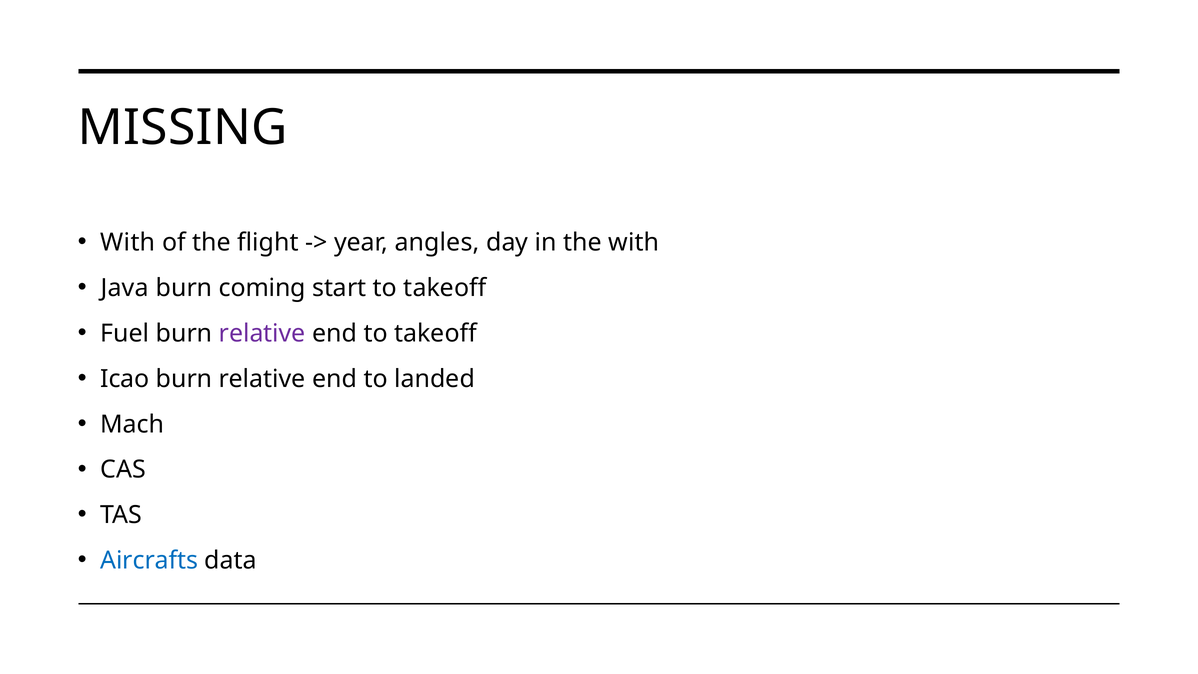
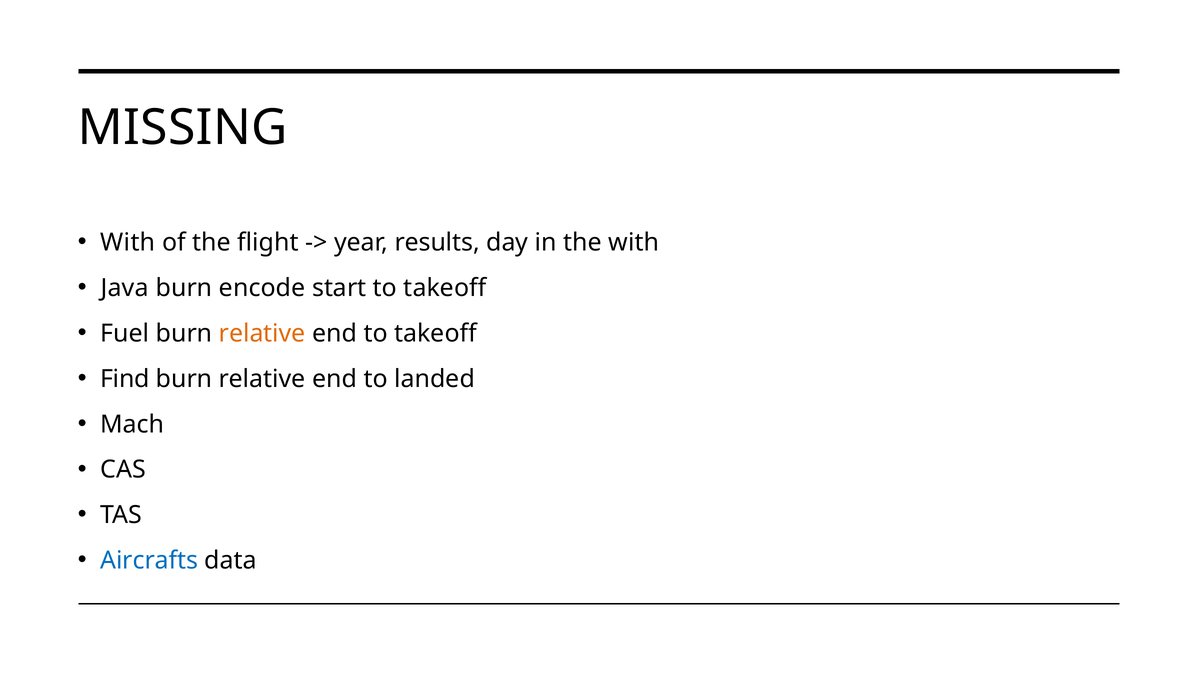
angles: angles -> results
coming: coming -> encode
relative at (262, 333) colour: purple -> orange
Icao: Icao -> Find
